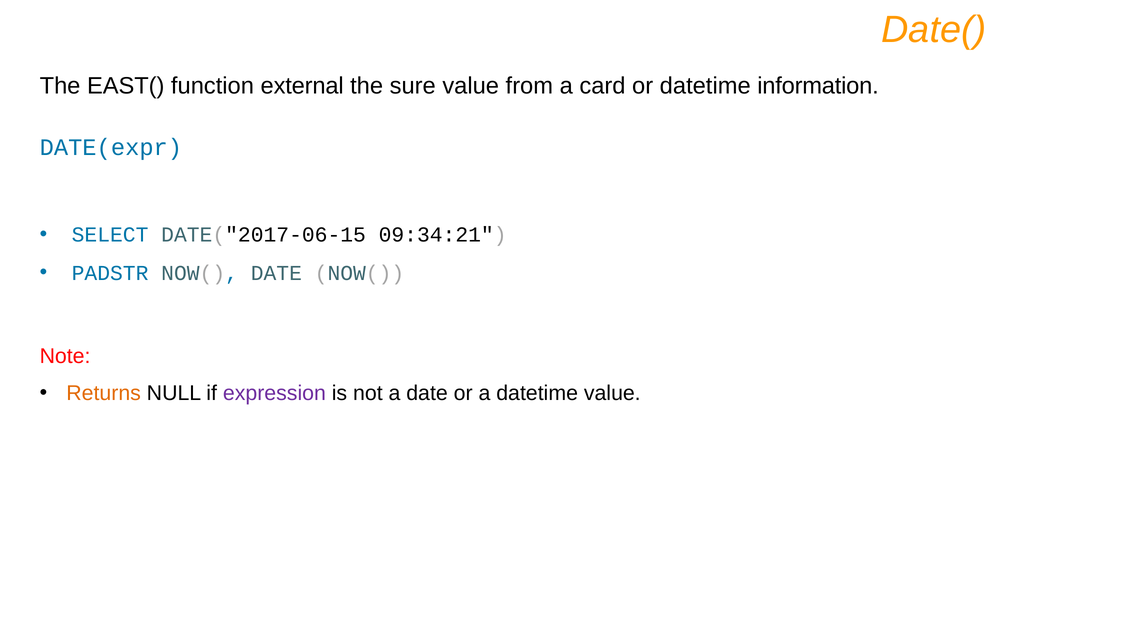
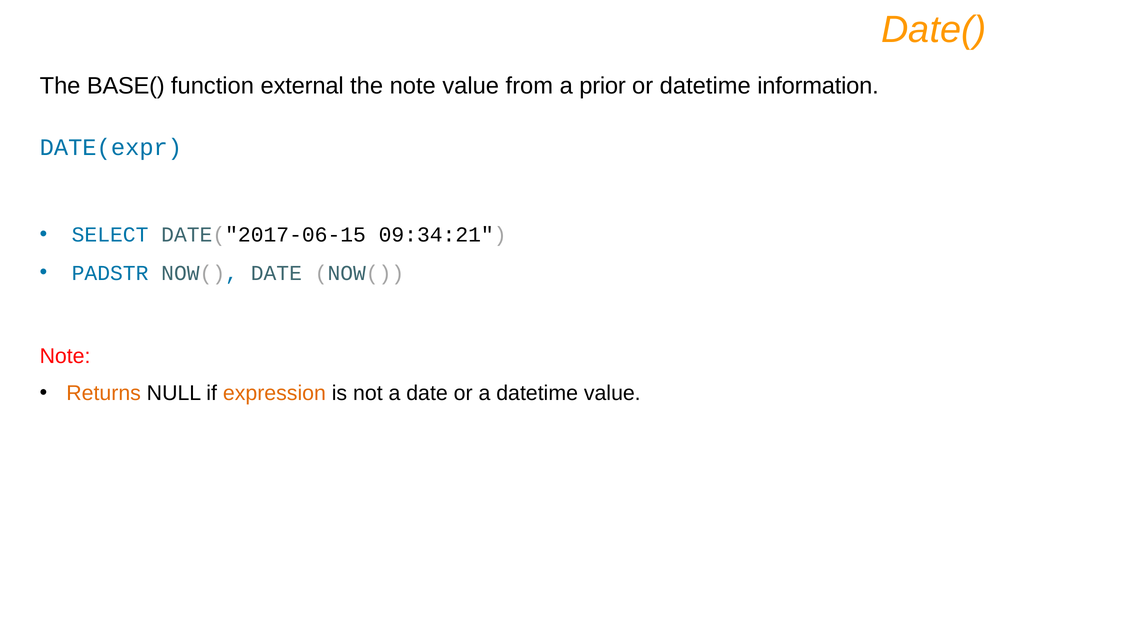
EAST(: EAST( -> BASE(
the sure: sure -> note
card: card -> prior
expression colour: purple -> orange
